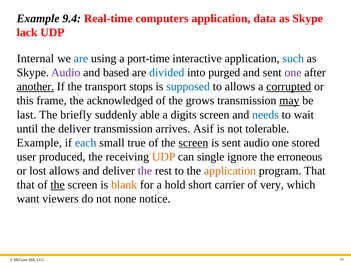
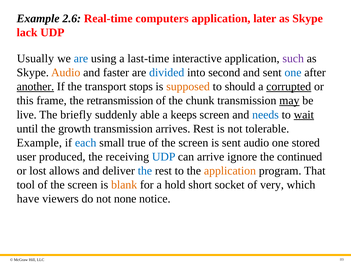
9.4: 9.4 -> 2.6
data: data -> later
Internal: Internal -> Usually
port-time: port-time -> last-time
such colour: blue -> purple
Audio at (66, 73) colour: purple -> orange
based: based -> faster
purged: purged -> second
one at (293, 73) colour: purple -> blue
supposed colour: blue -> orange
to allows: allows -> should
acknowledged: acknowledged -> retransmission
grows: grows -> chunk
last: last -> live
digits: digits -> keeps
wait underline: none -> present
the deliver: deliver -> growth
arrives Asif: Asif -> Rest
screen at (193, 143) underline: present -> none
UDP at (164, 157) colour: orange -> blue
single: single -> arrive
erroneous: erroneous -> continued
the at (145, 171) colour: purple -> blue
that at (26, 185): that -> tool
the at (58, 185) underline: present -> none
carrier: carrier -> socket
want: want -> have
